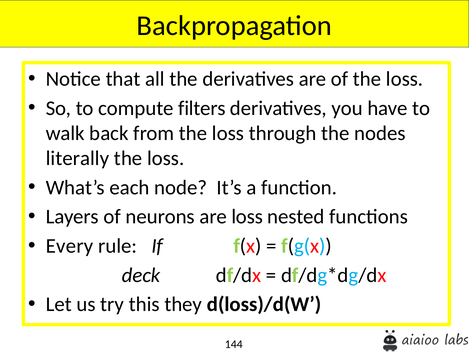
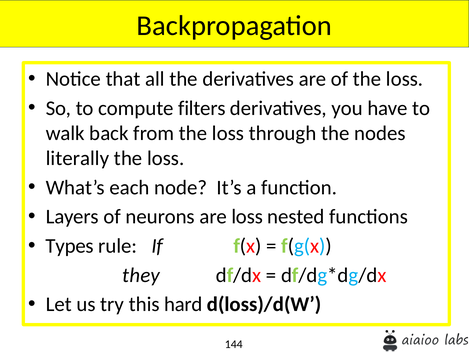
Every: Every -> Types
deck: deck -> they
they: they -> hard
